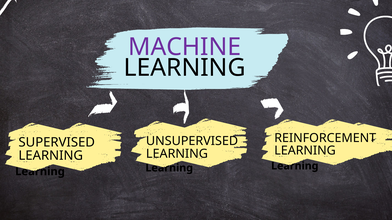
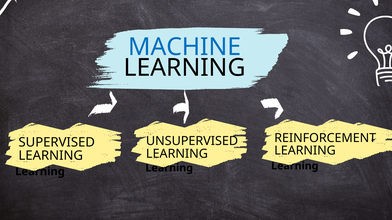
MACHINE colour: purple -> blue
